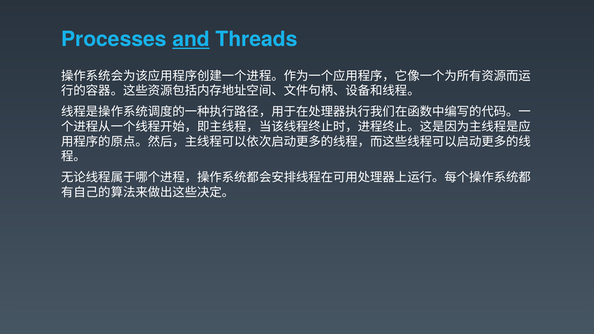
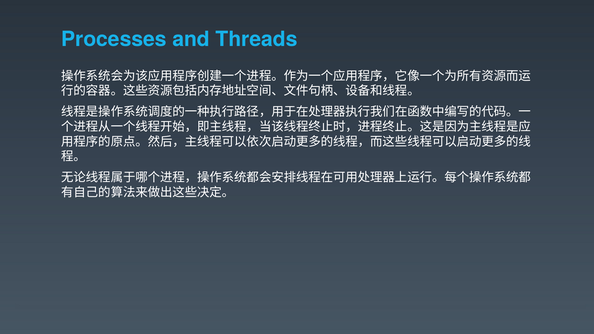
and underline: present -> none
